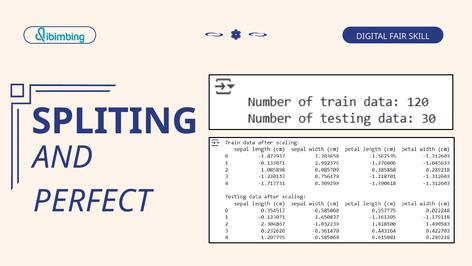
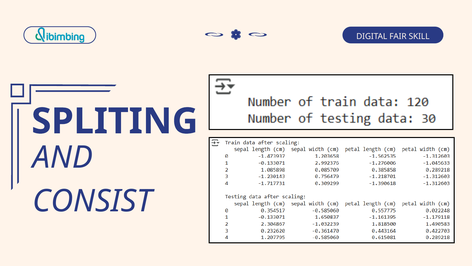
PERFECT: PERFECT -> CONSIST
